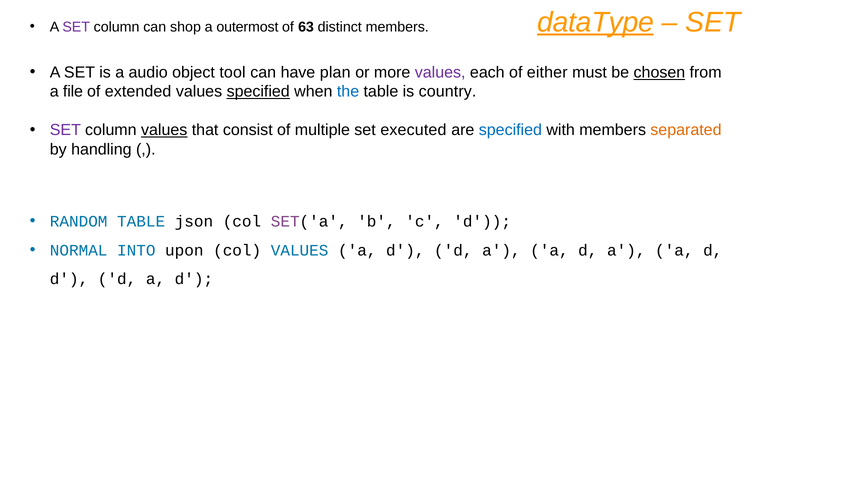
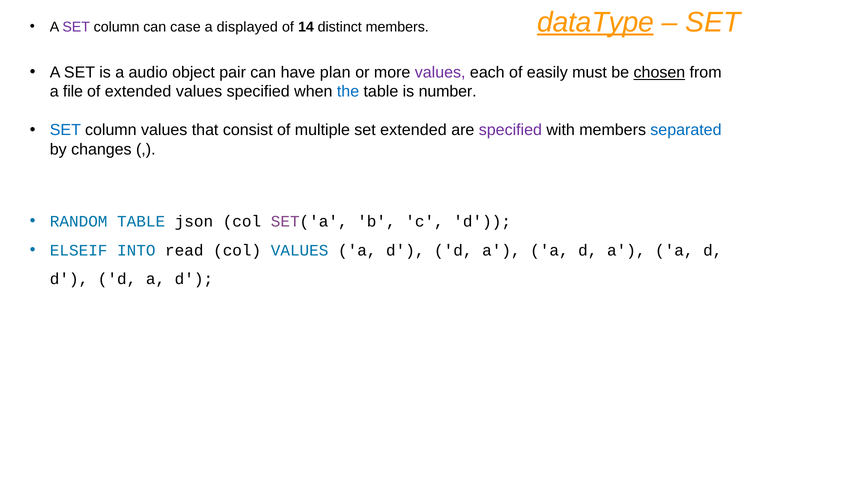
shop: shop -> case
outermost: outermost -> displayed
63: 63 -> 14
tool: tool -> pair
either: either -> easily
specified at (258, 92) underline: present -> none
country: country -> number
SET at (65, 130) colour: purple -> blue
values at (164, 130) underline: present -> none
set executed: executed -> extended
specified at (510, 130) colour: blue -> purple
separated colour: orange -> blue
handling: handling -> changes
NORMAL: NORMAL -> ELSEIF
upon: upon -> read
